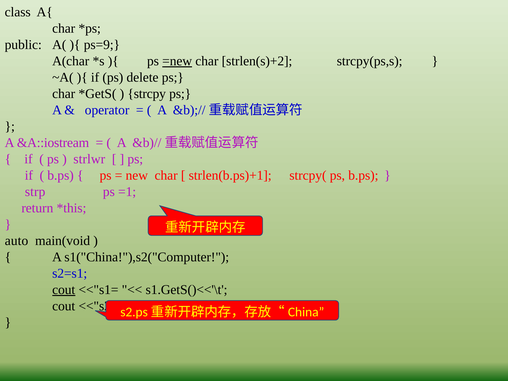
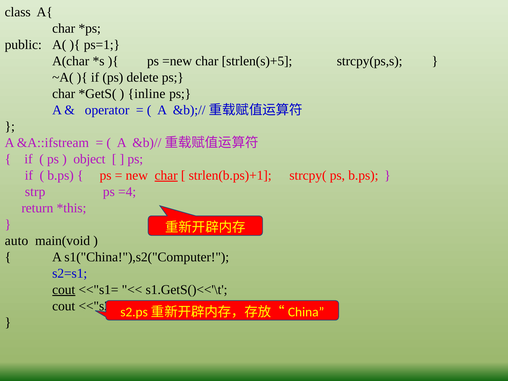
ps=9: ps=9 -> ps=1
=new underline: present -> none
strlen(s)+2: strlen(s)+2 -> strlen(s)+5
strcpy: strcpy -> inline
&A::iostream: &A::iostream -> &A::ifstream
strlwr: strlwr -> object
char at (166, 175) underline: none -> present
=1: =1 -> =4
